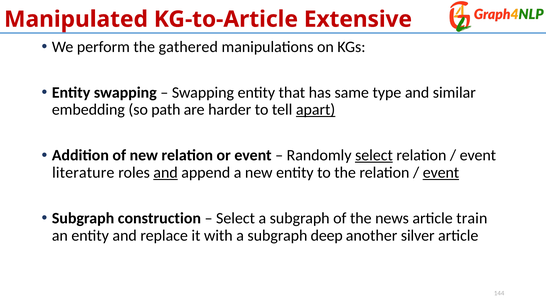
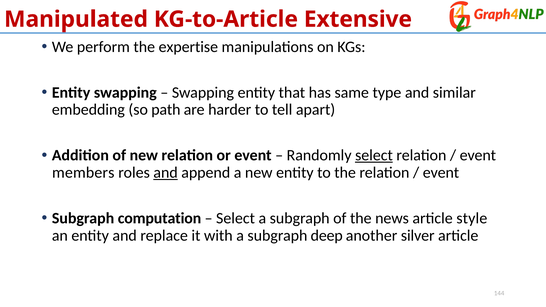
gathered: gathered -> expertise
apart underline: present -> none
literature: literature -> members
event at (441, 173) underline: present -> none
construction: construction -> computation
train: train -> style
